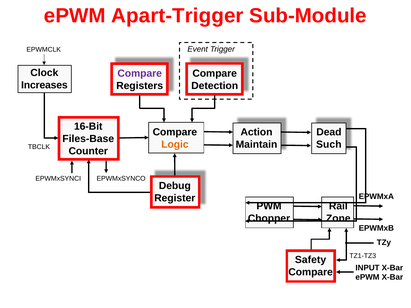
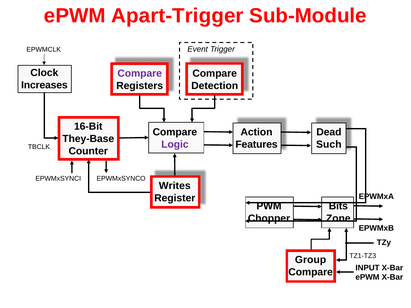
Files-Base: Files-Base -> They-Base
Logic colour: orange -> purple
Maintain: Maintain -> Features
Debug: Debug -> Writes
Rail: Rail -> Bits
Safety: Safety -> Group
